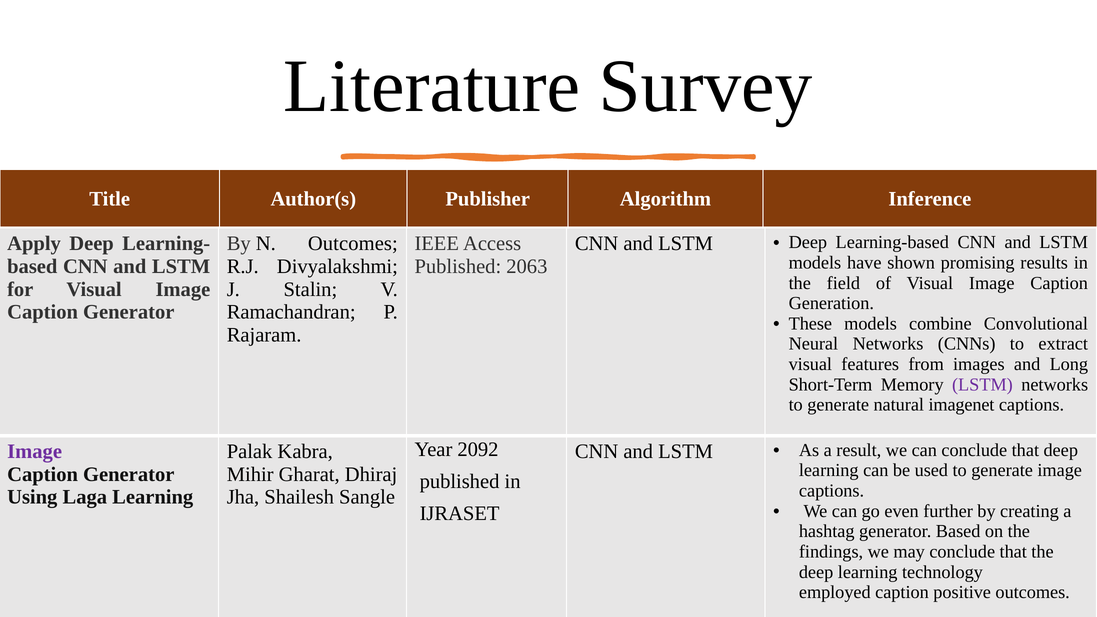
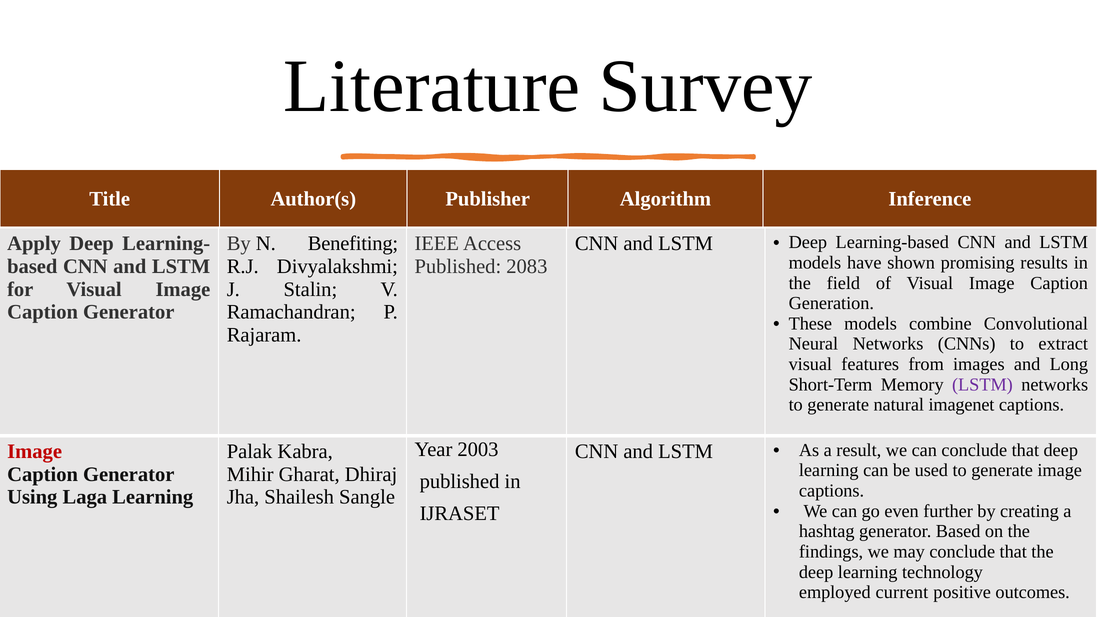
N Outcomes: Outcomes -> Benefiting
2063: 2063 -> 2083
2092: 2092 -> 2003
Image at (35, 451) colour: purple -> red
employed caption: caption -> current
